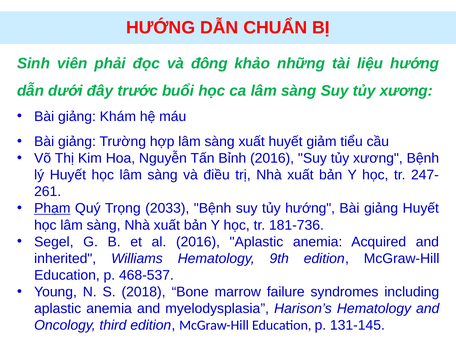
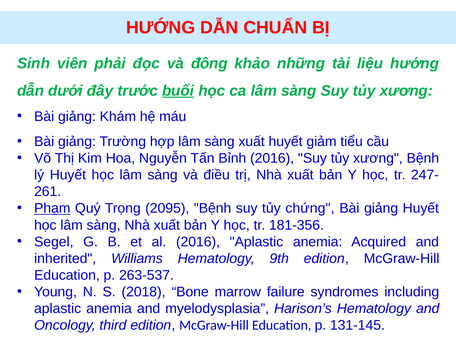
buổi underline: none -> present
2033: 2033 -> 2095
tủy hướng: hướng -> chứng
181-736: 181-736 -> 181-356
468-537: 468-537 -> 263-537
